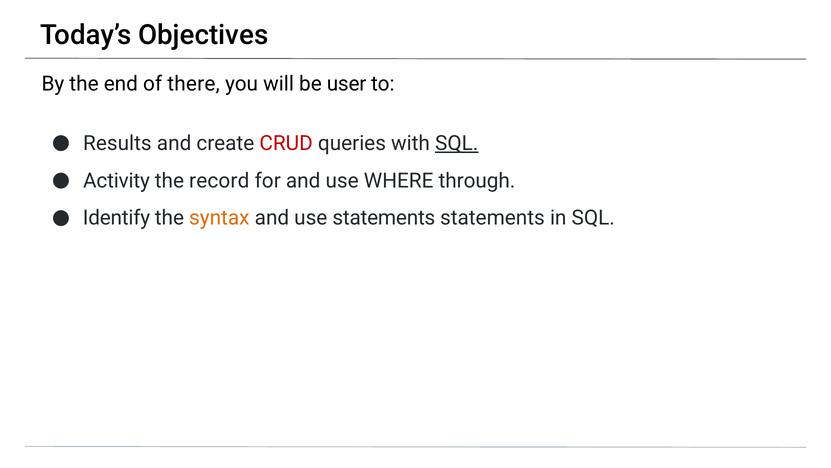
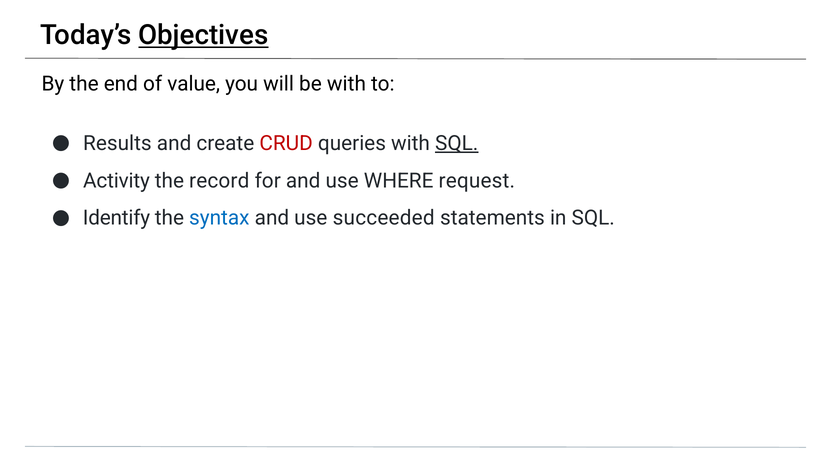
Objectives underline: none -> present
there: there -> value
be user: user -> with
through: through -> request
syntax colour: orange -> blue
use statements: statements -> succeeded
